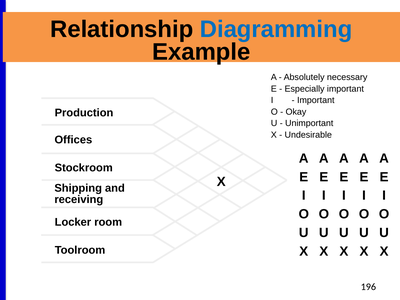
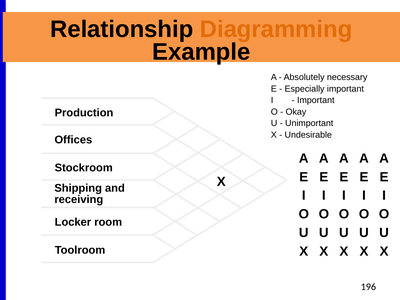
Diagramming colour: blue -> orange
